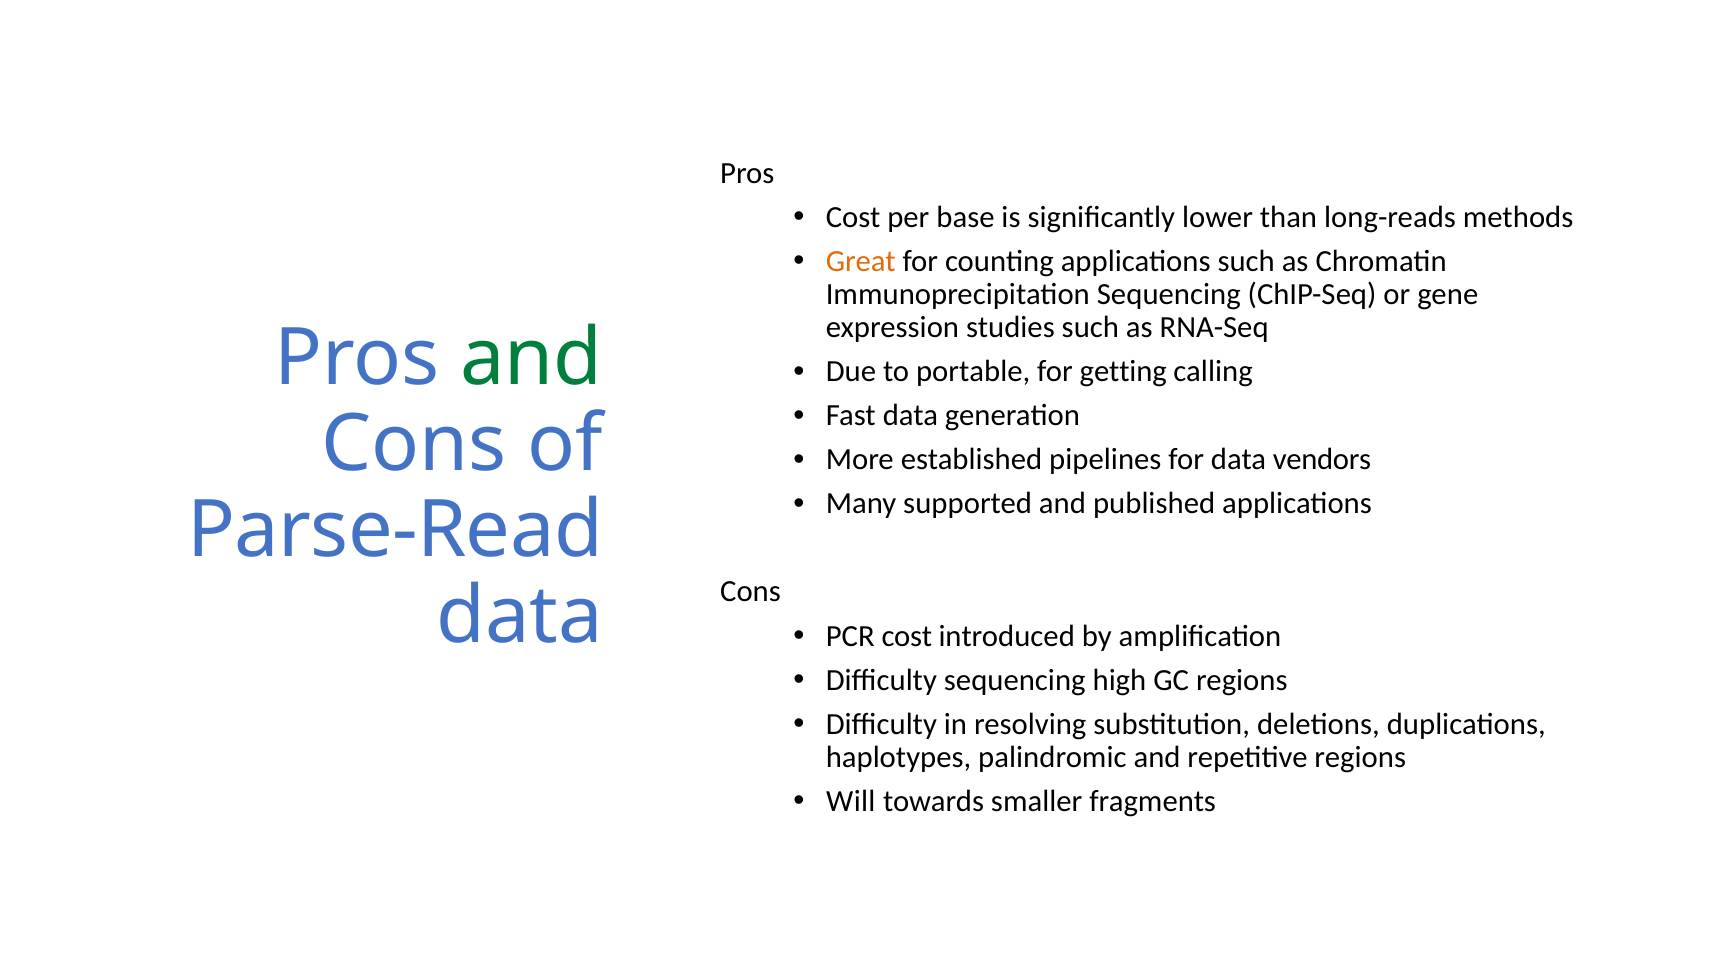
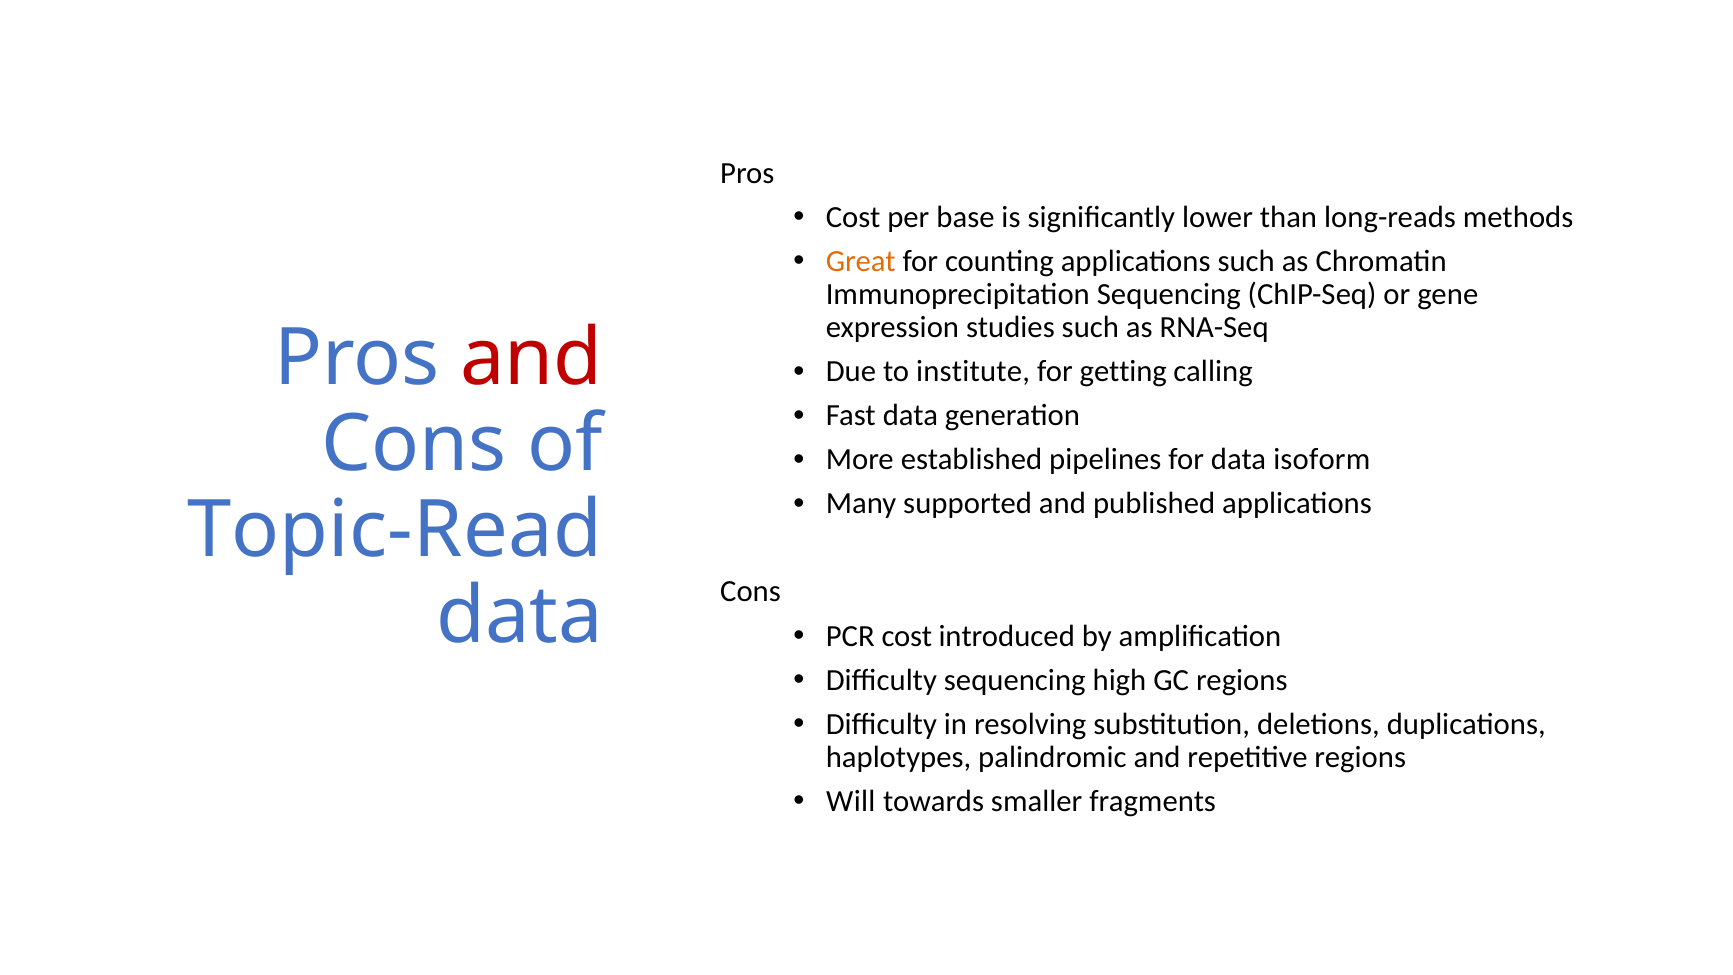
and at (531, 358) colour: green -> red
portable: portable -> institute
vendors: vendors -> isoform
Parse-Read: Parse-Read -> Topic-Read
